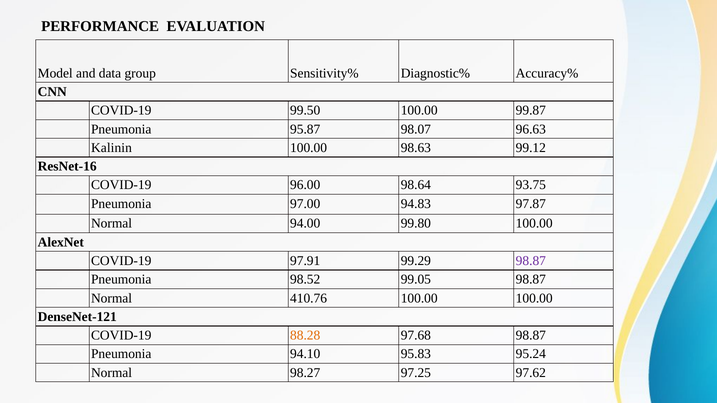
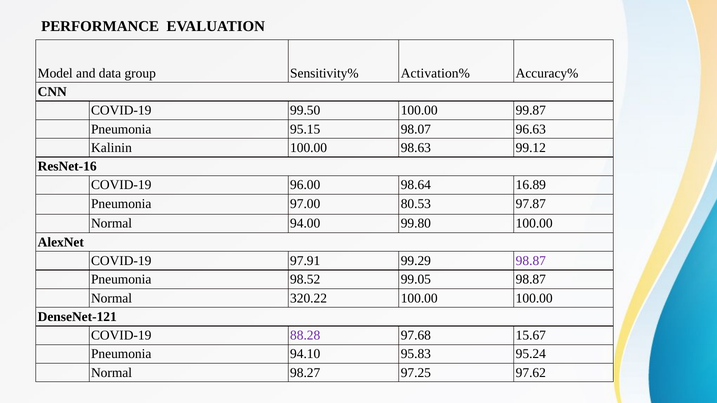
Diagnostic%: Diagnostic% -> Activation%
95.87: 95.87 -> 95.15
93.75: 93.75 -> 16.89
94.83: 94.83 -> 80.53
410.76: 410.76 -> 320.22
88.28 colour: orange -> purple
97.68 98.87: 98.87 -> 15.67
